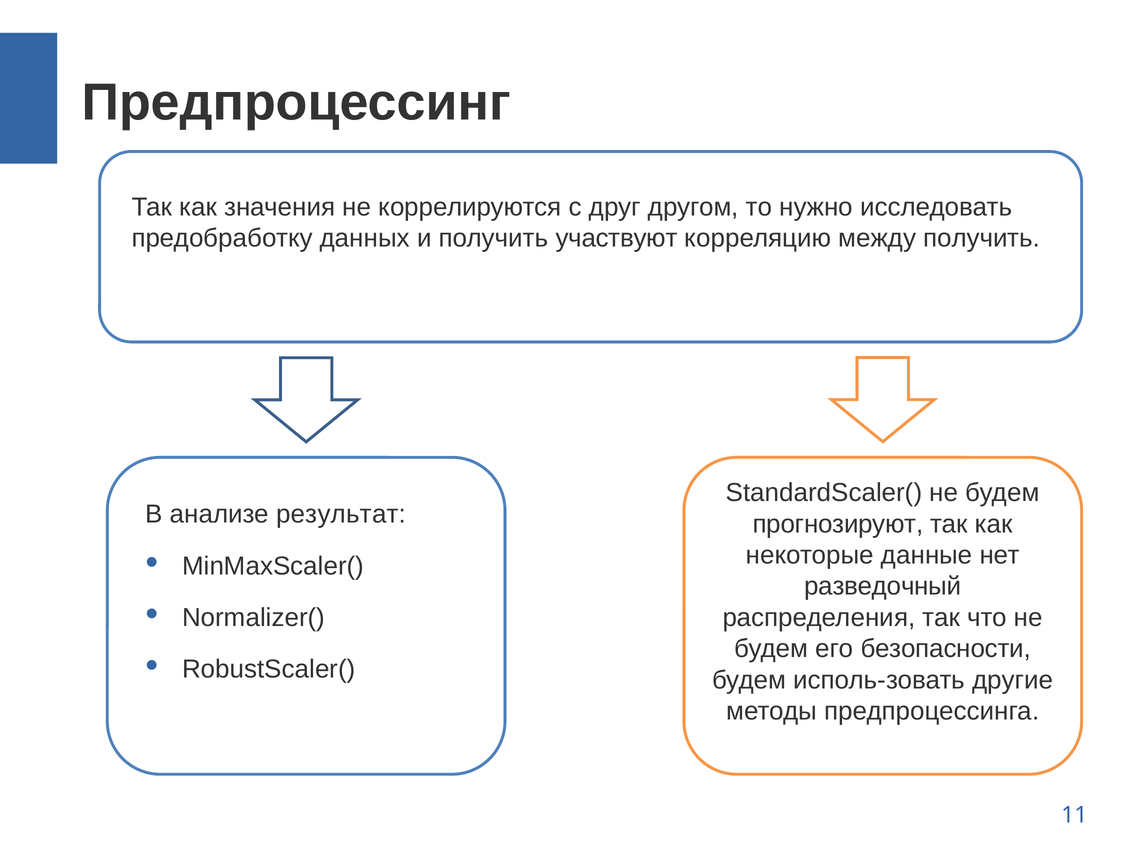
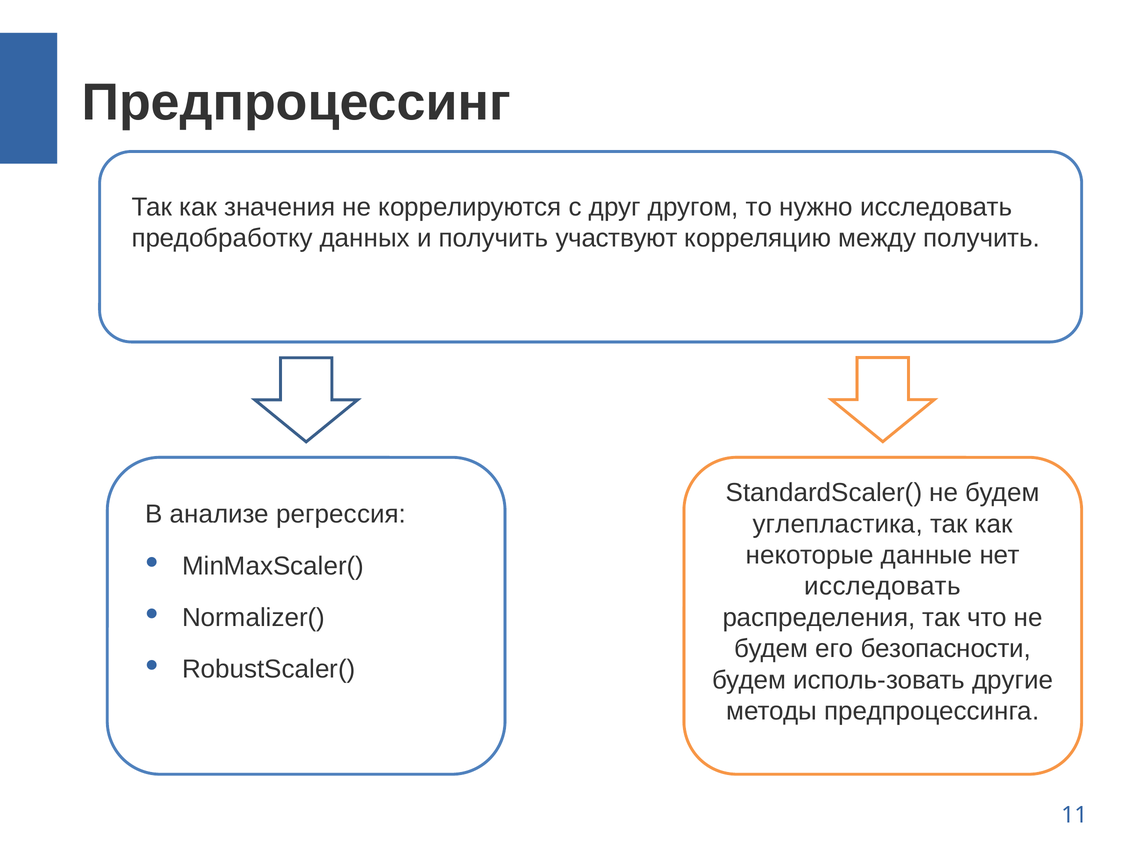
результат: результат -> регрессия
прогнозируют: прогнозируют -> углепластика
разведочный at (883, 586): разведочный -> исследовать
